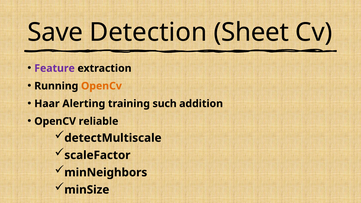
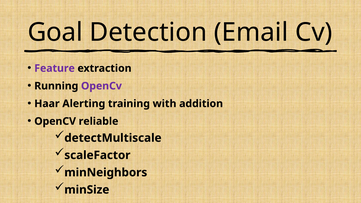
Save: Save -> Goal
Sheet: Sheet -> Email
OpenCv at (101, 86) colour: orange -> purple
such: such -> with
